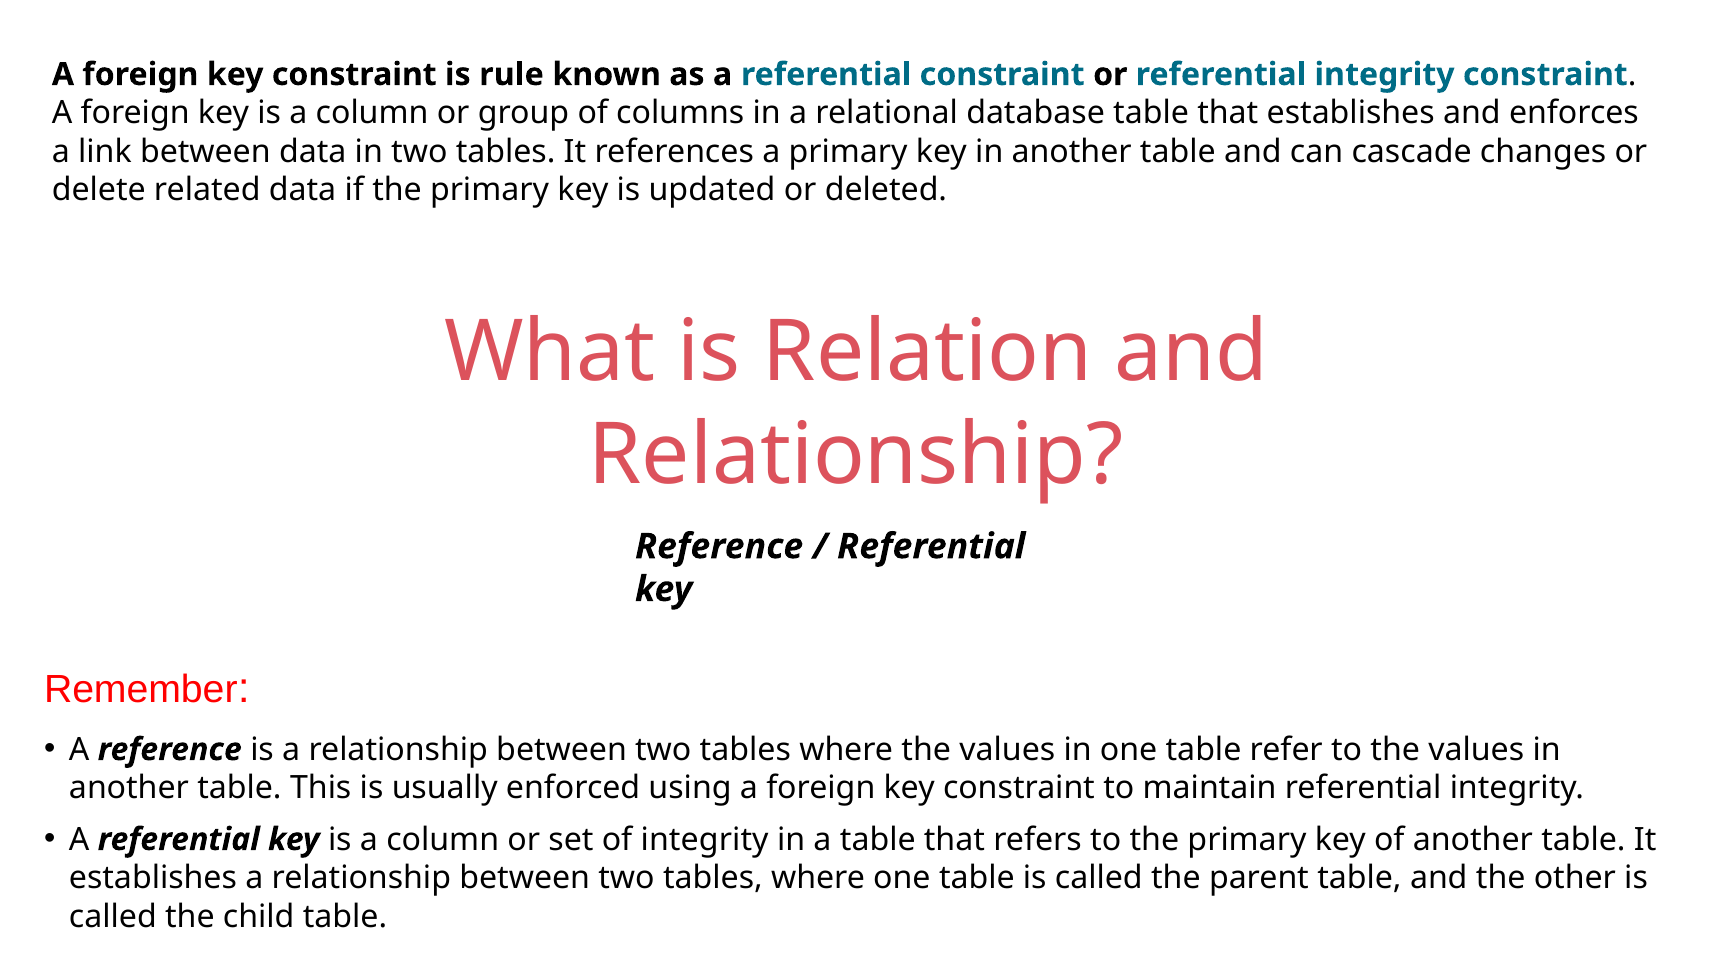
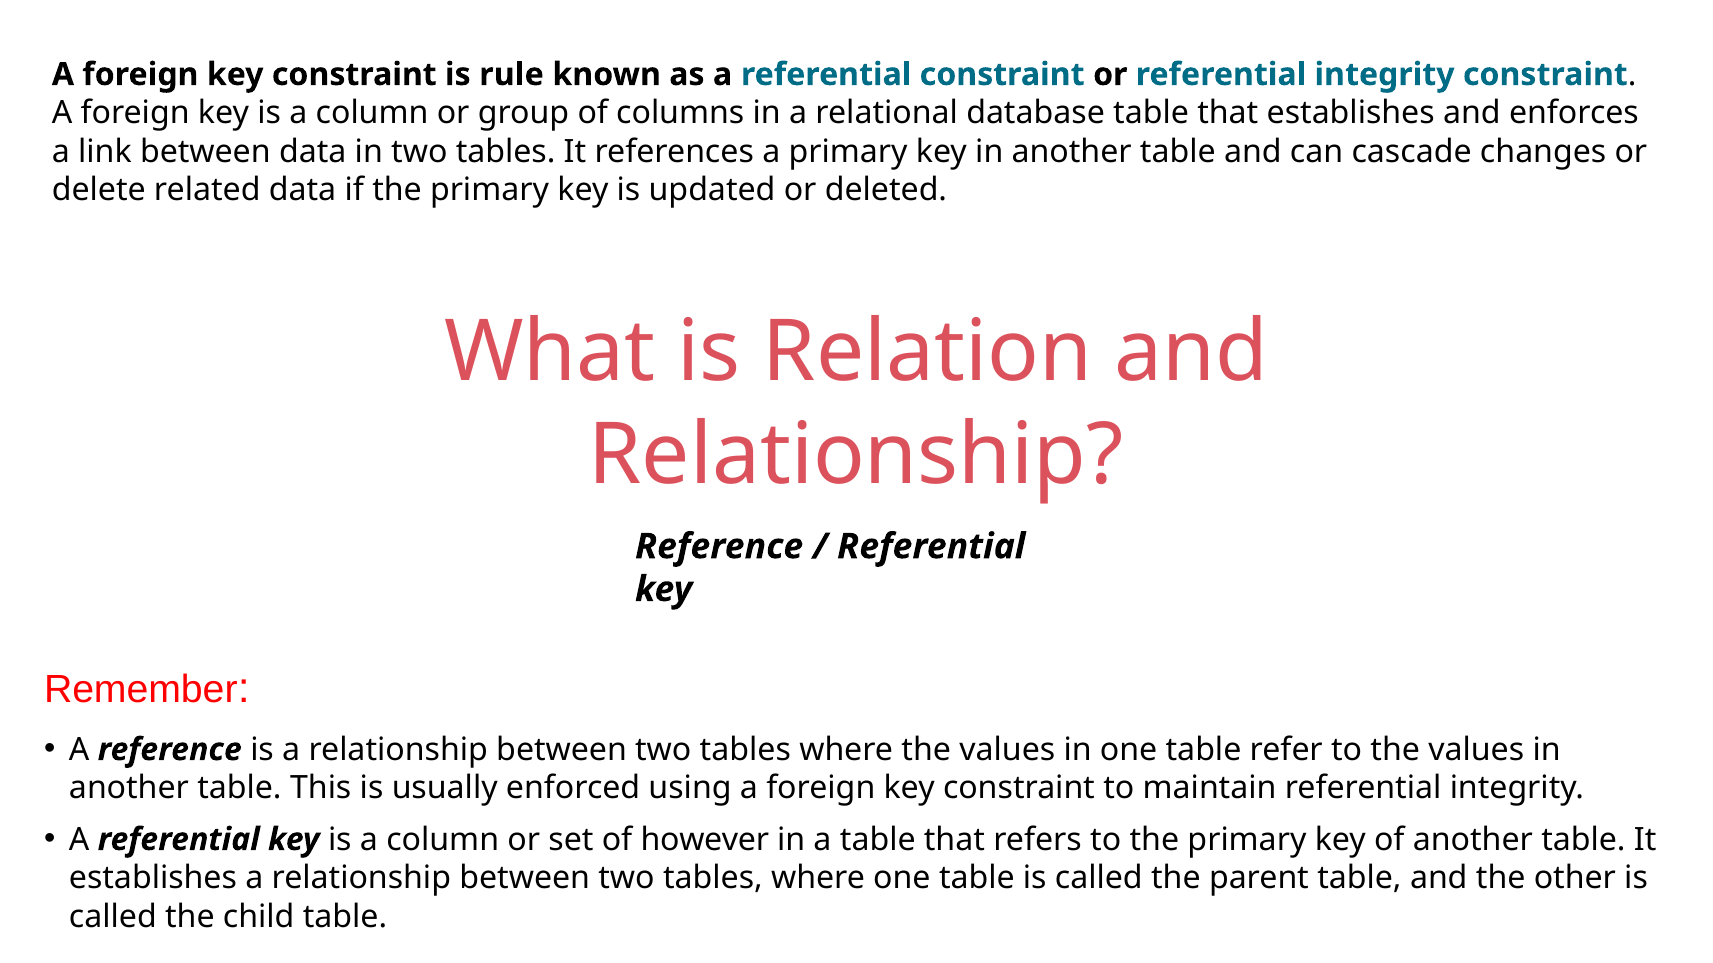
of integrity: integrity -> however
